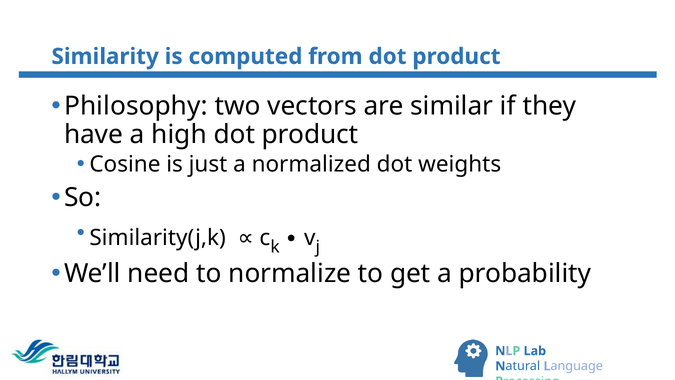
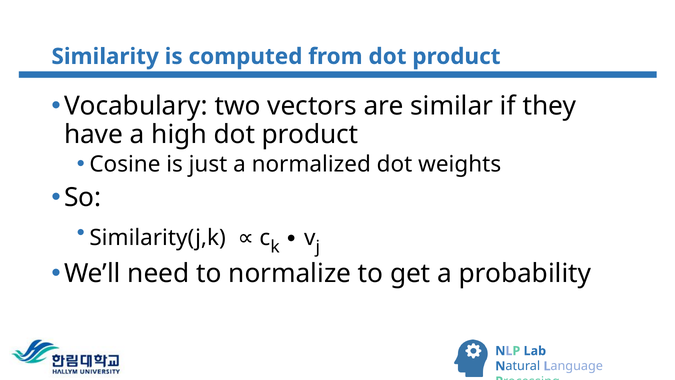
Philosophy: Philosophy -> Vocabulary
